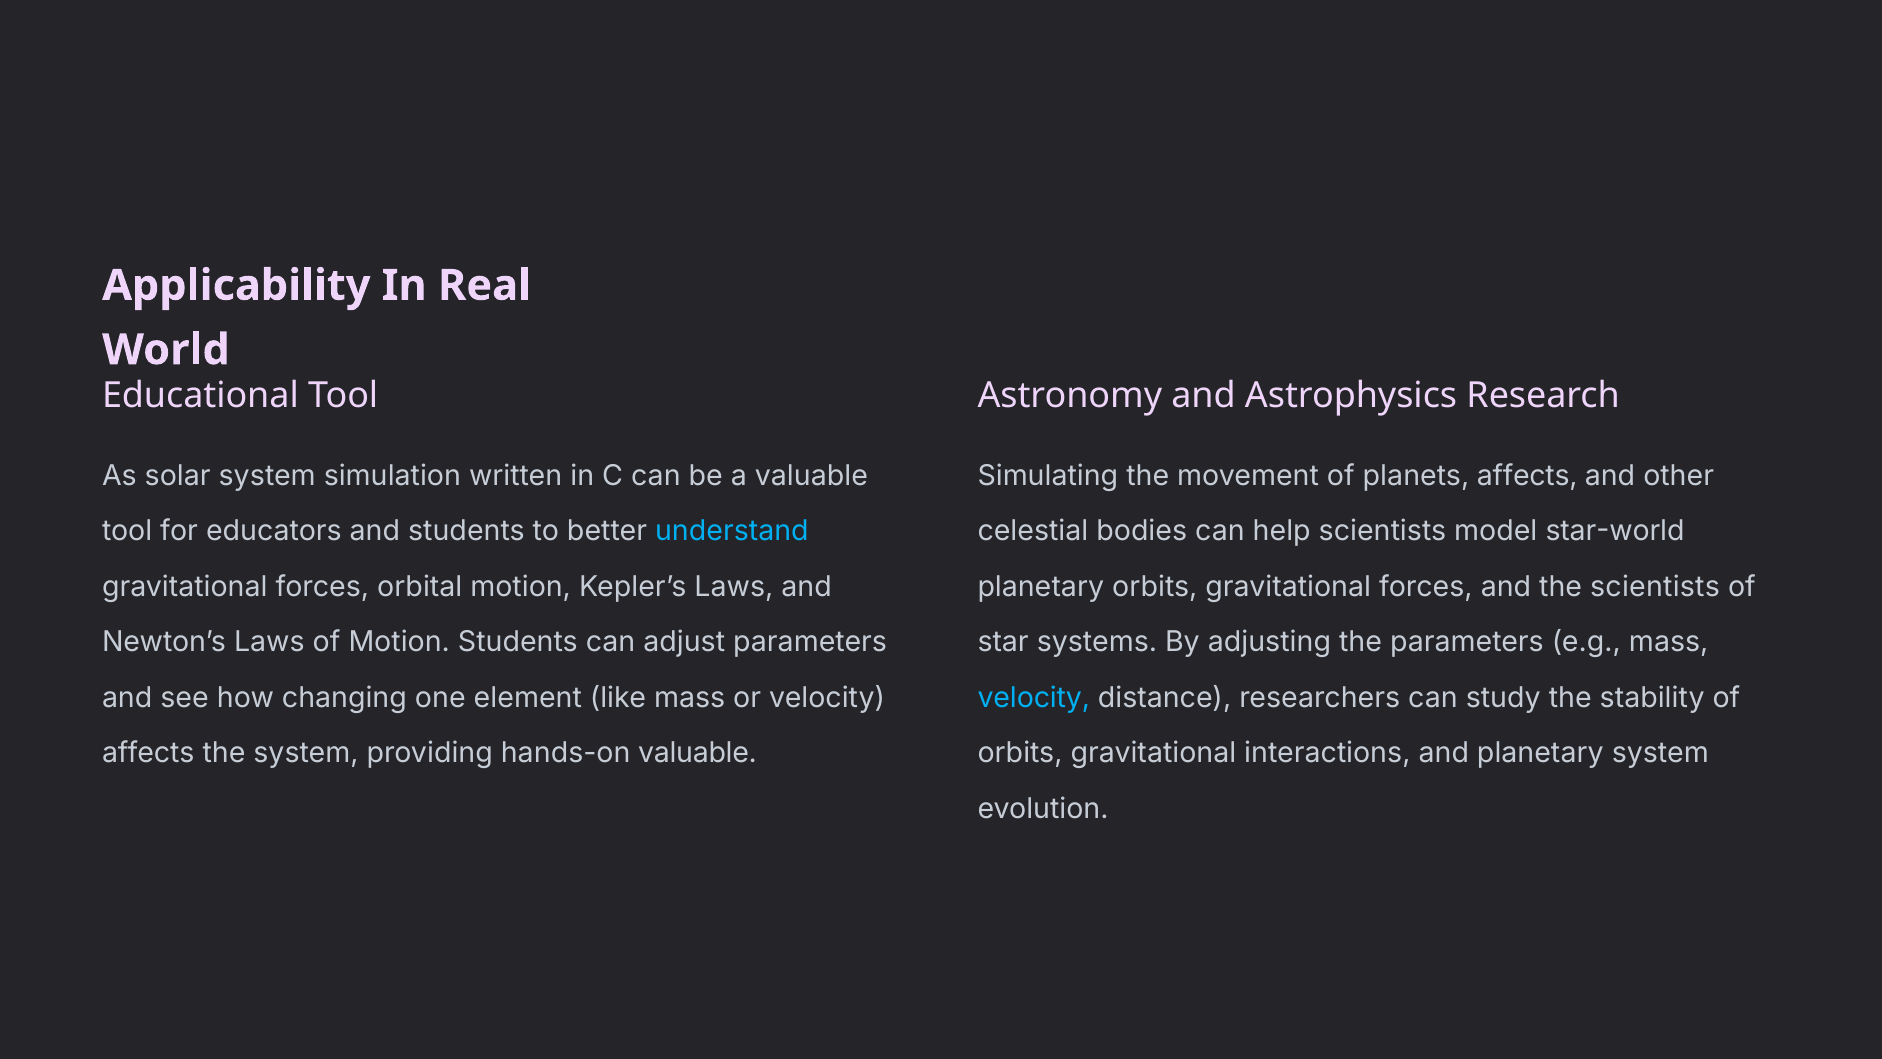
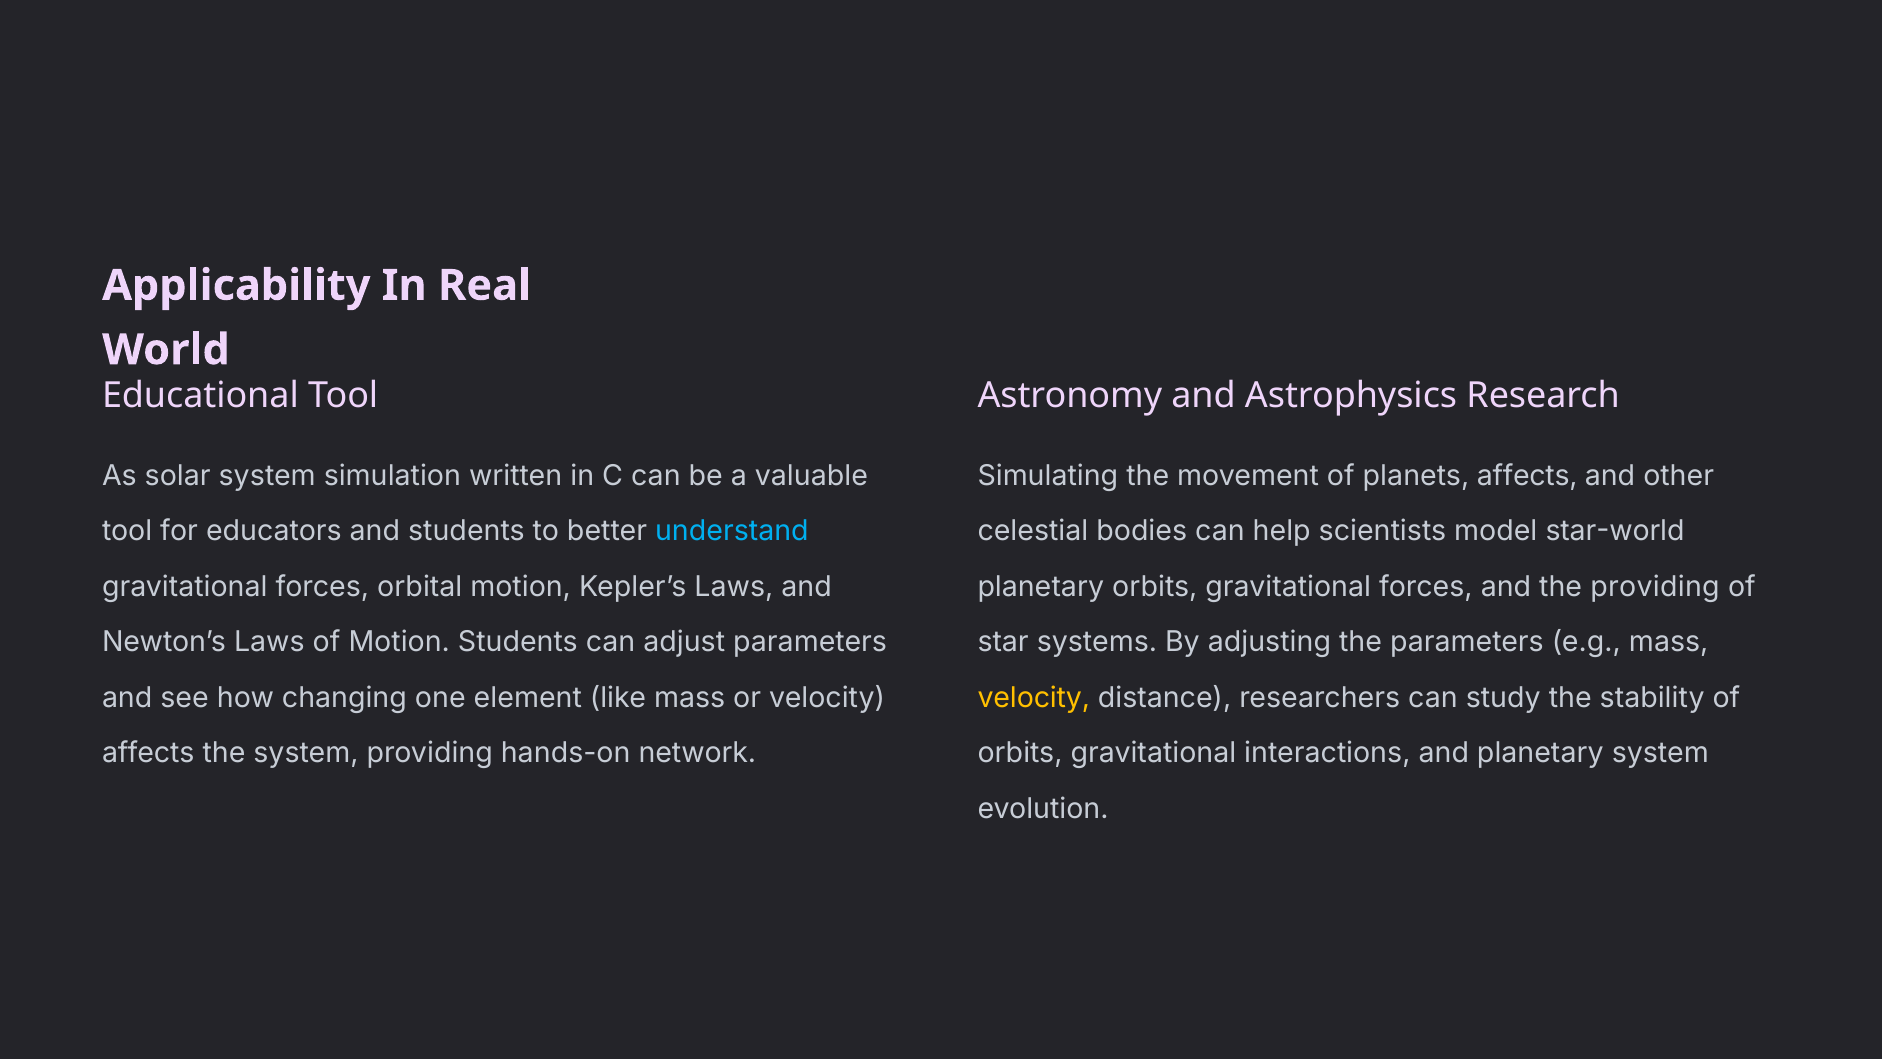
the scientists: scientists -> providing
velocity at (1034, 698) colour: light blue -> yellow
hands-on valuable: valuable -> network
